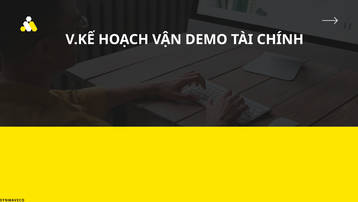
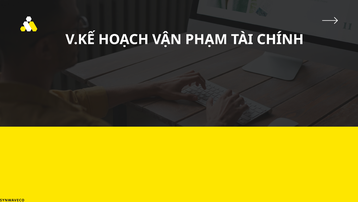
DEMO: DEMO -> PHẠM
